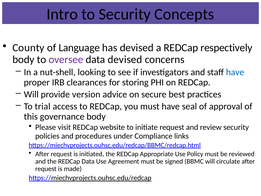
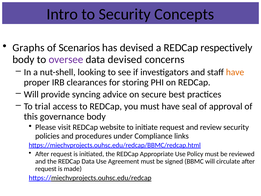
County: County -> Graphs
Language: Language -> Scenarios
have at (235, 72) colour: blue -> orange
version: version -> syncing
